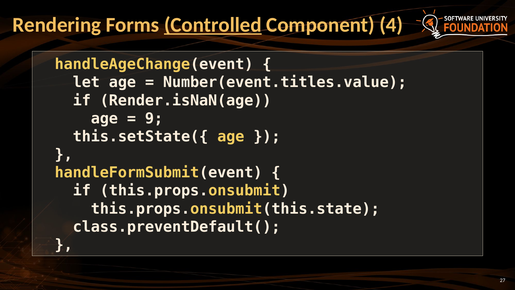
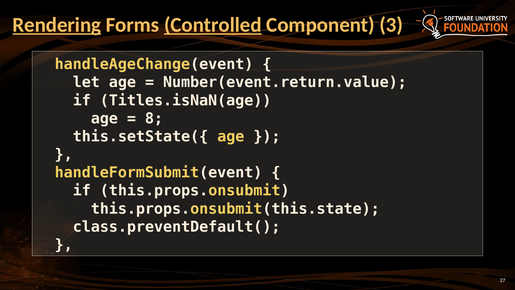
Rendering underline: none -> present
4: 4 -> 3
Number(event.titles.value: Number(event.titles.value -> Number(event.return.value
Render.isNaN(age: Render.isNaN(age -> Titles.isNaN(age
9: 9 -> 8
